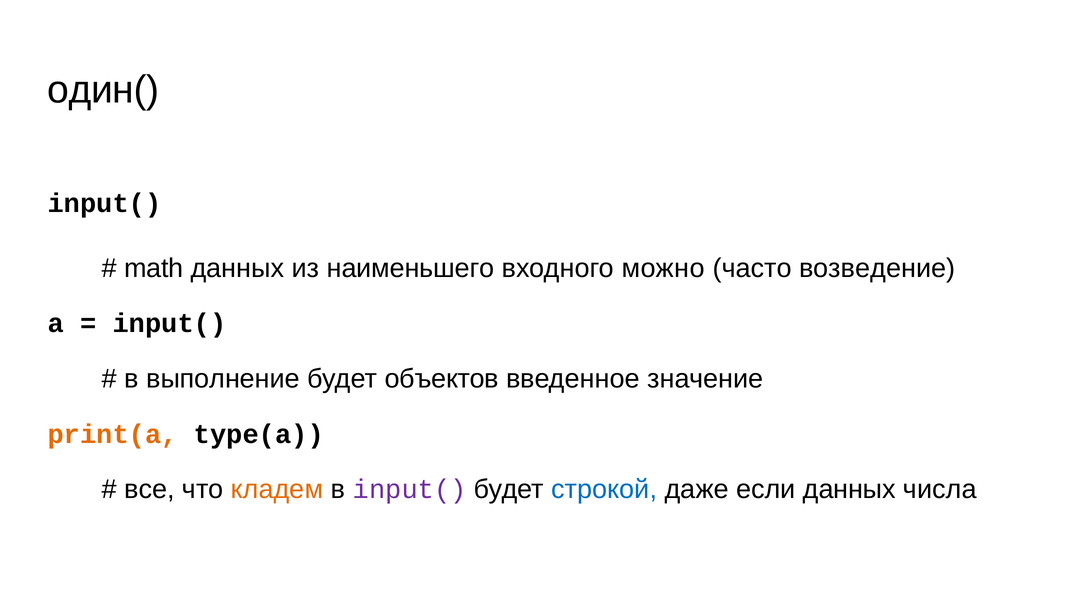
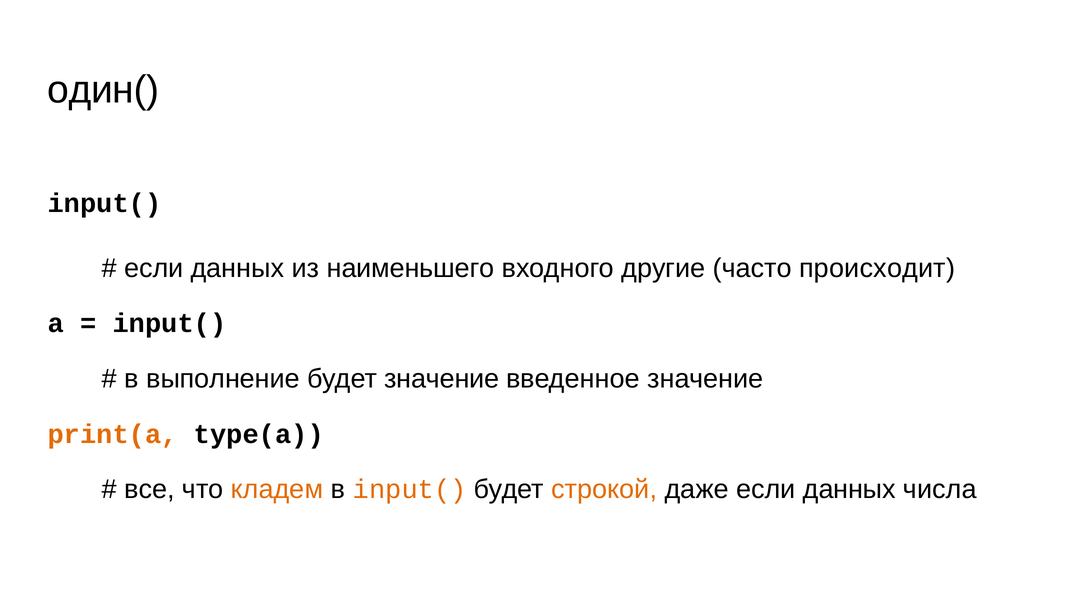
math at (154, 268): math -> если
можно: можно -> другие
возведение: возведение -> происходит
будет объектов: объектов -> значение
input( at (410, 490) colour: purple -> orange
строкой colour: blue -> orange
